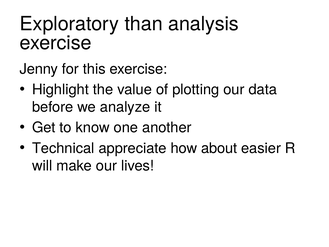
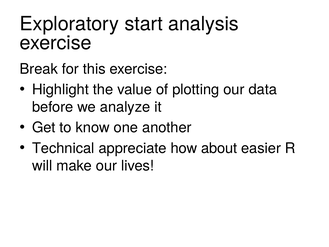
than: than -> start
Jenny: Jenny -> Break
